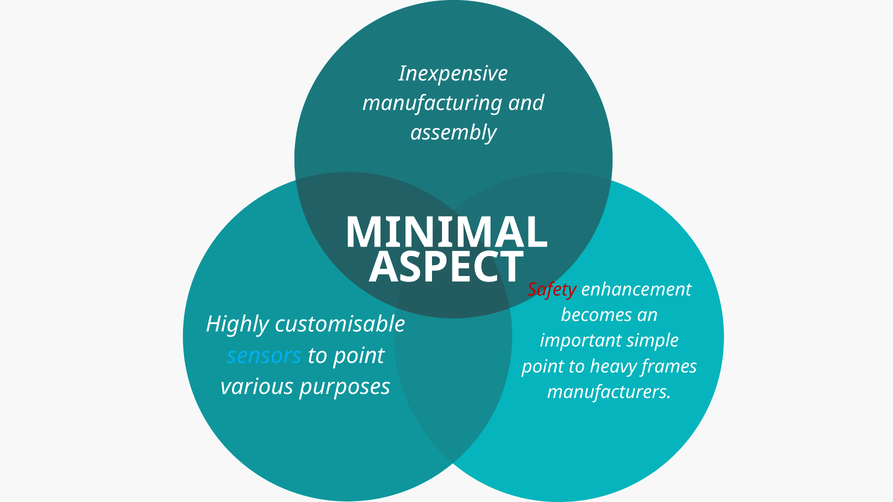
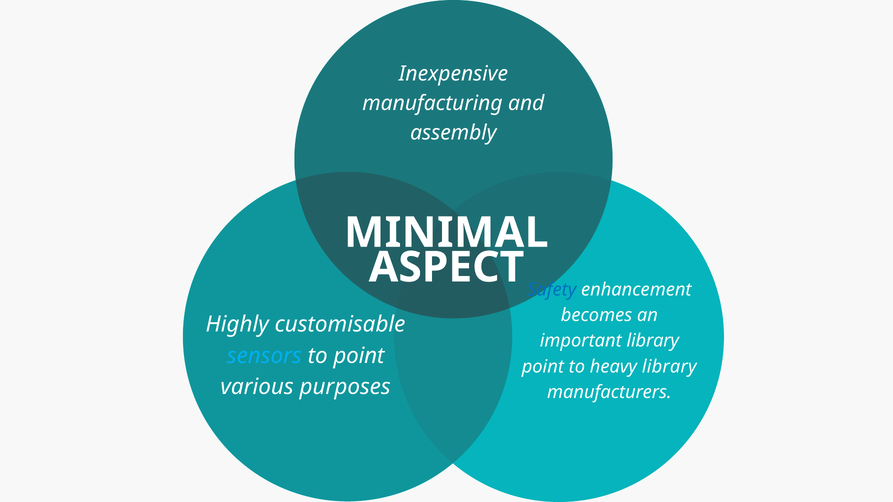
Safety colour: red -> blue
important simple: simple -> library
heavy frames: frames -> library
